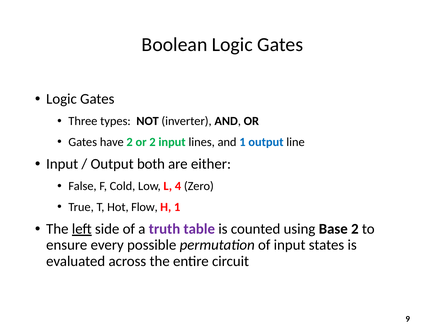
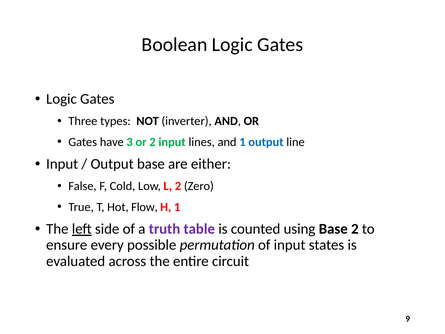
have 2: 2 -> 3
Output both: both -> base
L 4: 4 -> 2
